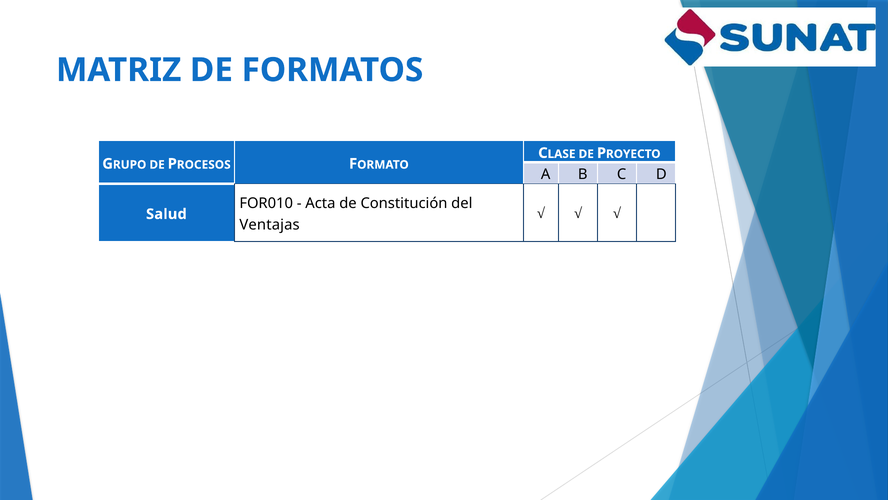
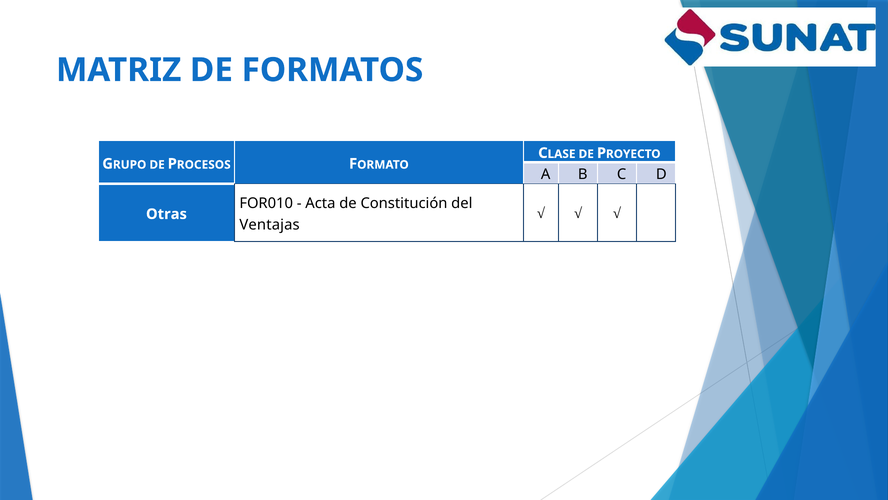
Salud: Salud -> Otras
